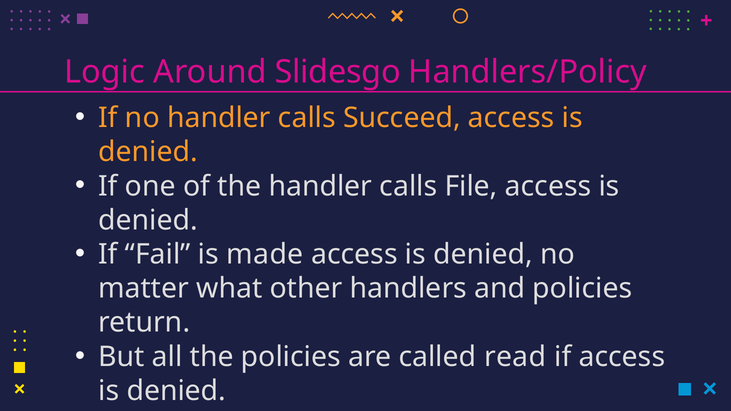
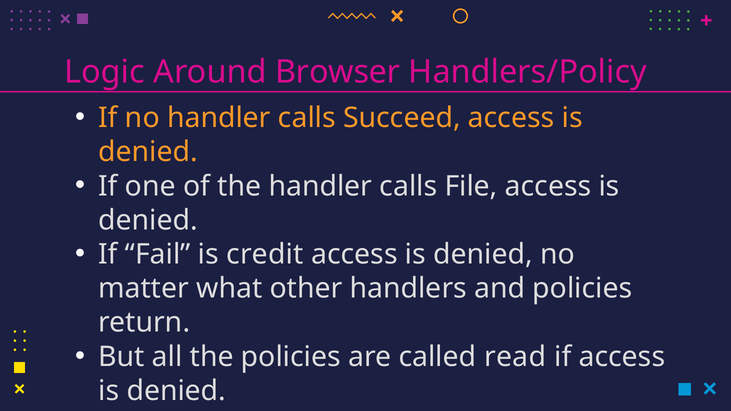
Slidesgo: Slidesgo -> Browser
made: made -> credit
